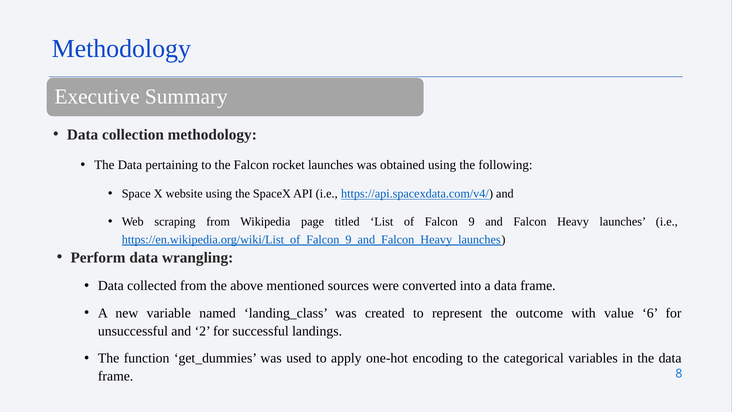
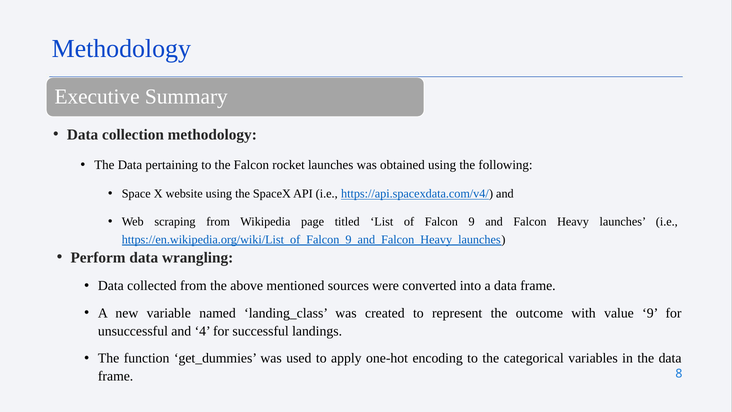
value 6: 6 -> 9
2: 2 -> 4
